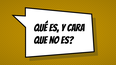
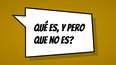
cara: cara -> pero
